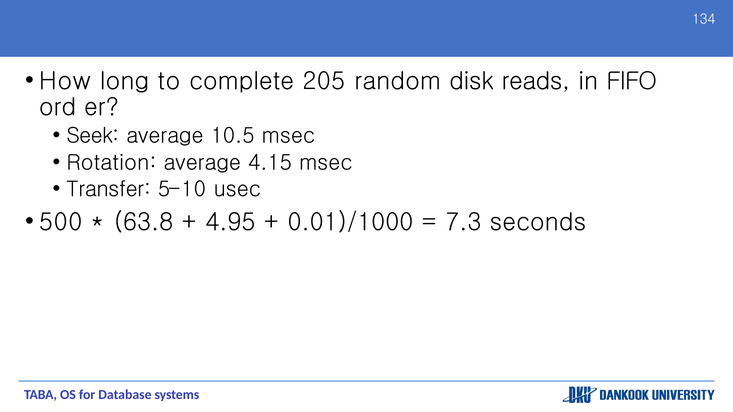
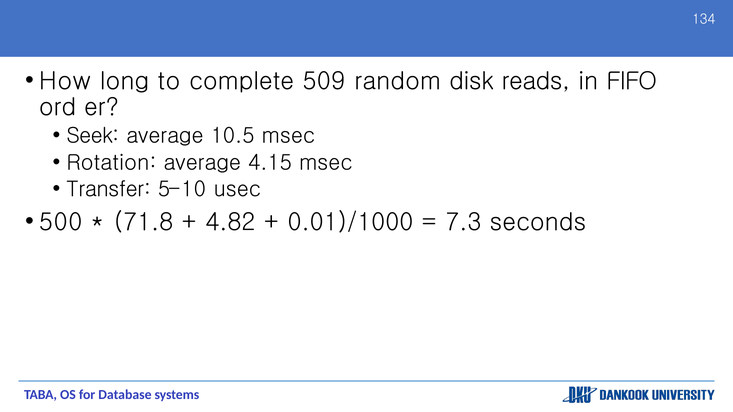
205: 205 -> 509
63.8: 63.8 -> 71.8
4.95: 4.95 -> 4.82
